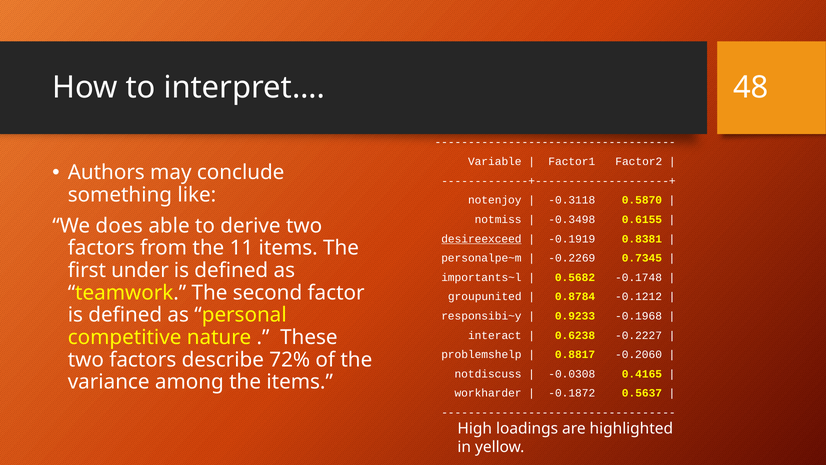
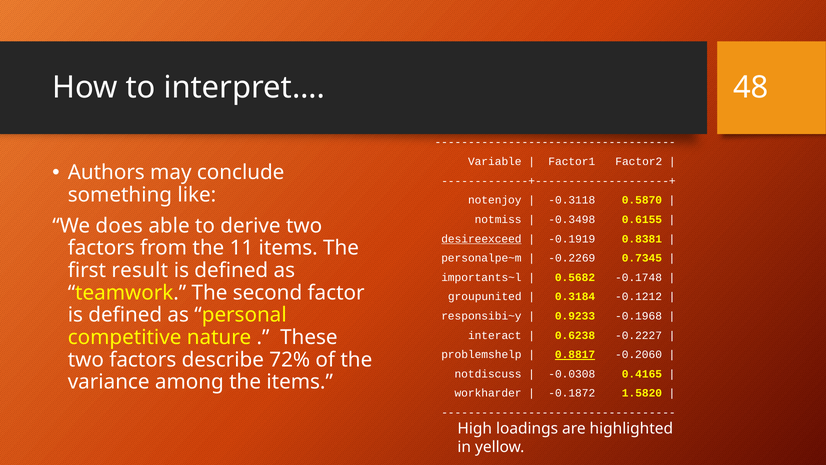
under: under -> result
0.8784: 0.8784 -> 0.3184
0.8817 underline: none -> present
0.5637: 0.5637 -> 1.5820
